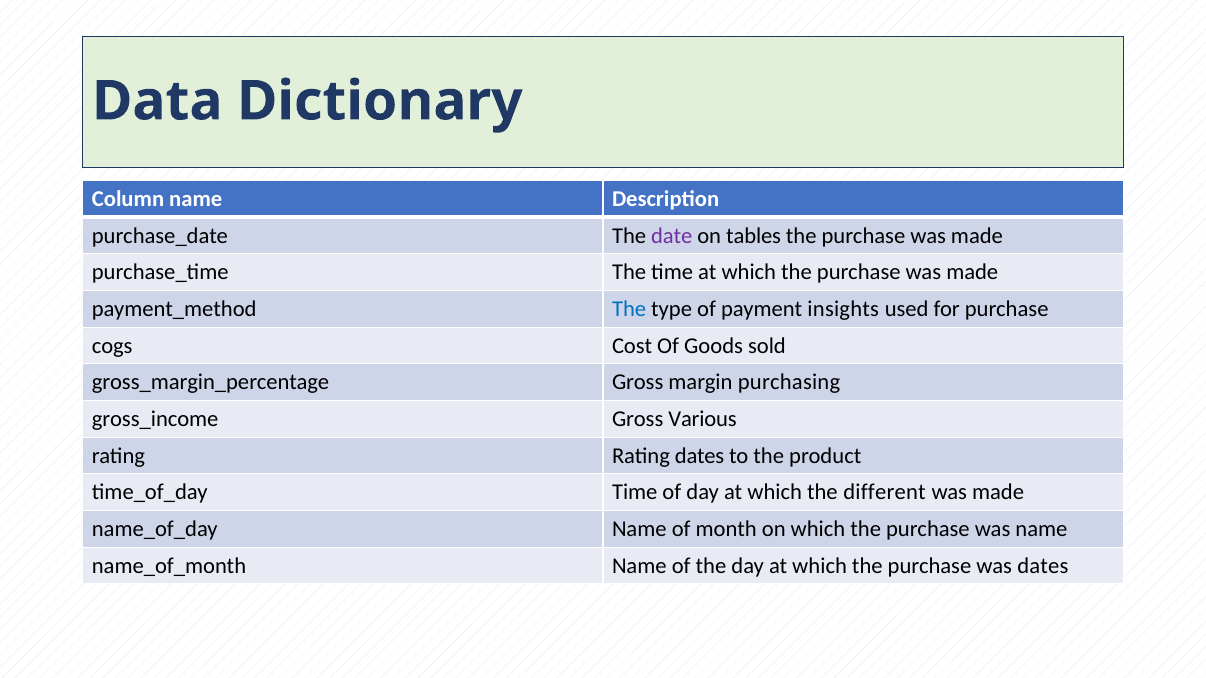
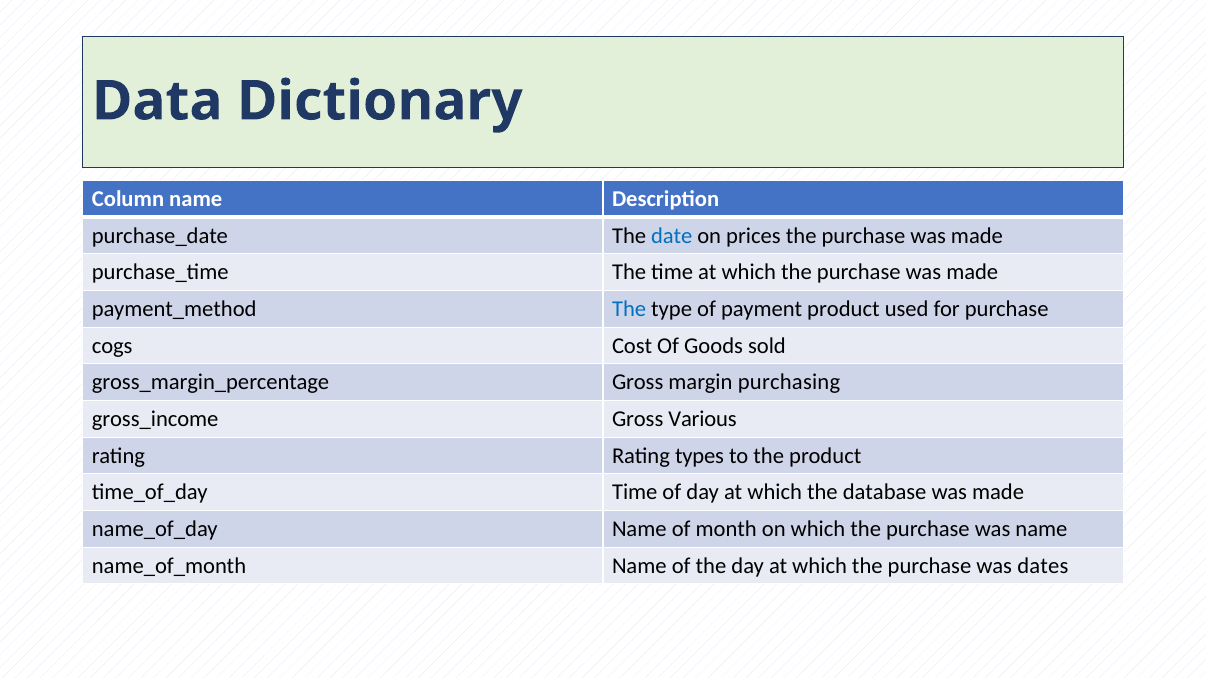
date colour: purple -> blue
tables: tables -> prices
payment insights: insights -> product
Rating dates: dates -> types
different: different -> database
